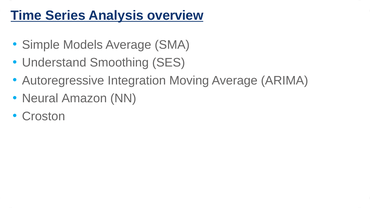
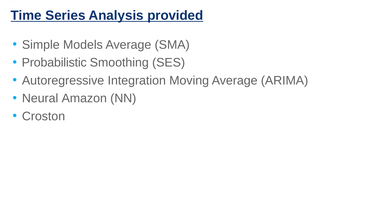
overview: overview -> provided
Understand: Understand -> Probabilistic
